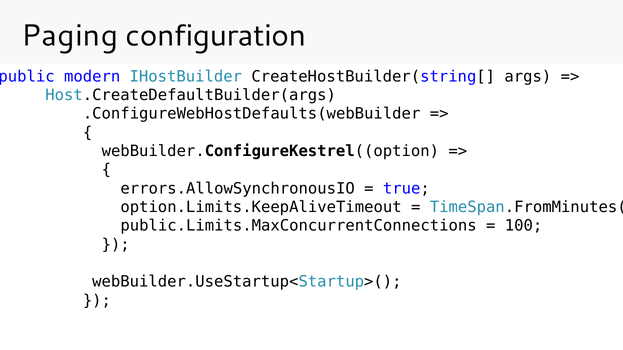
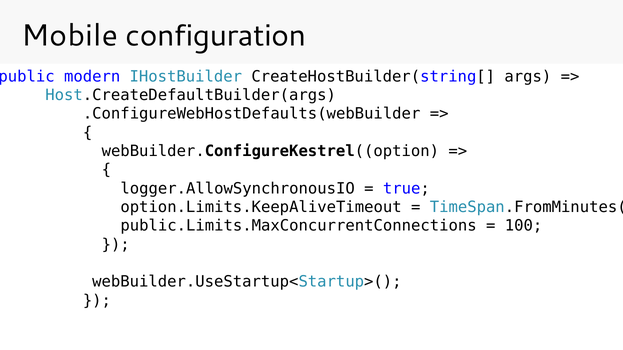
Paging: Paging -> Mobile
errors.AllowSynchronousIO: errors.AllowSynchronousIO -> logger.AllowSynchronousIO
